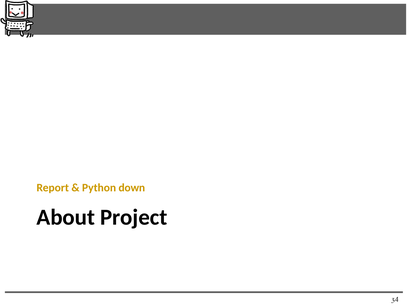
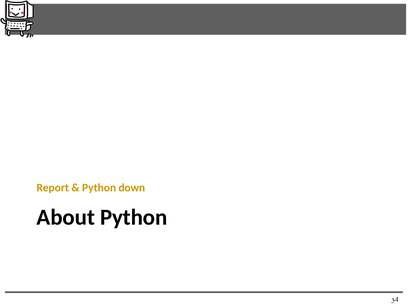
About Project: Project -> Python
